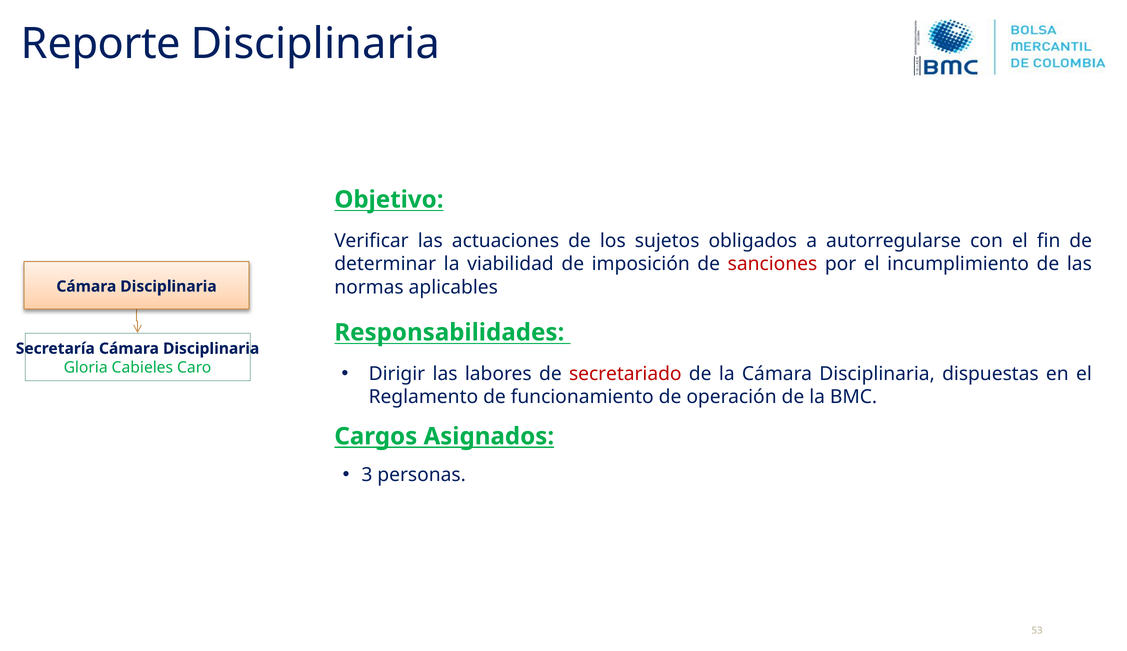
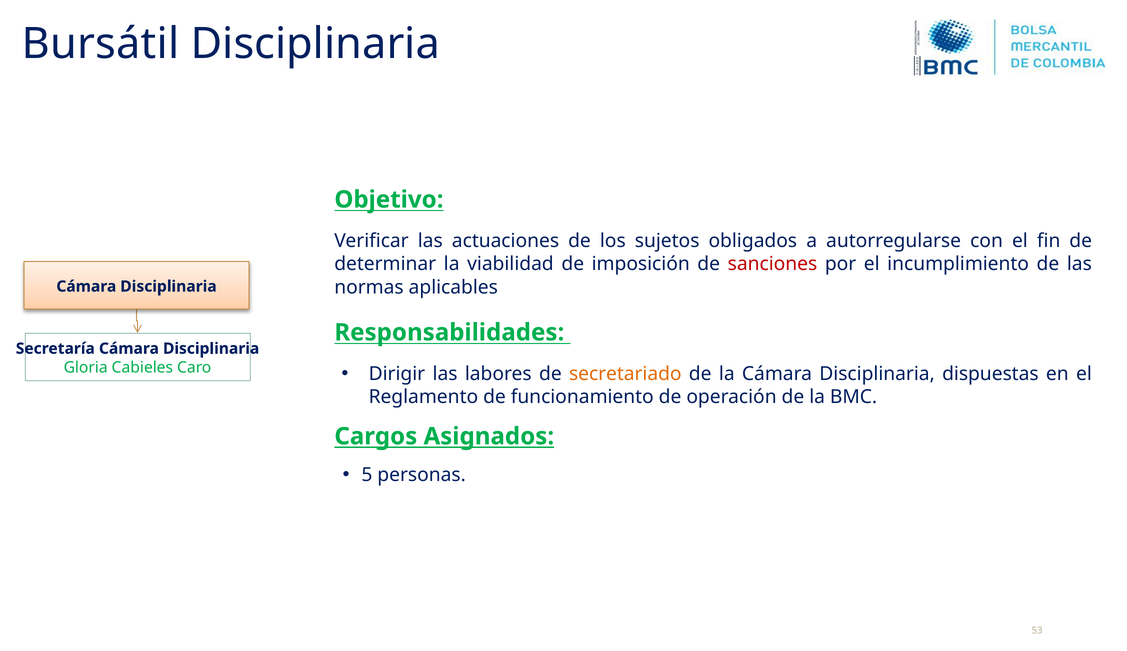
Reporte: Reporte -> Bursátil
secretariado colour: red -> orange
3: 3 -> 5
